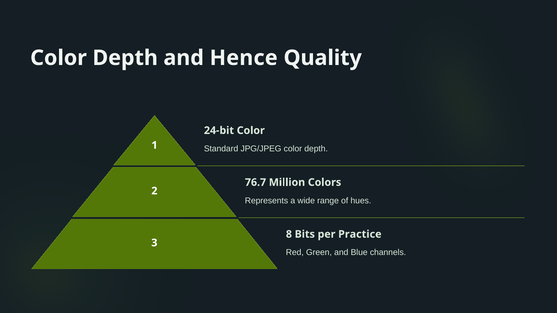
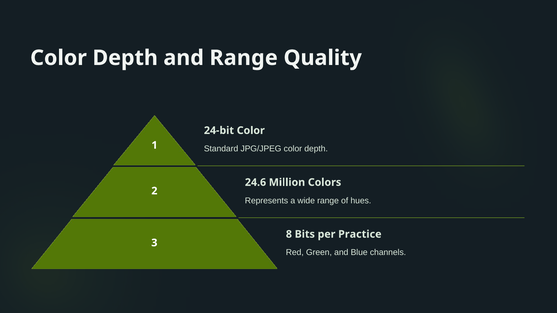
and Hence: Hence -> Range
76.7: 76.7 -> 24.6
